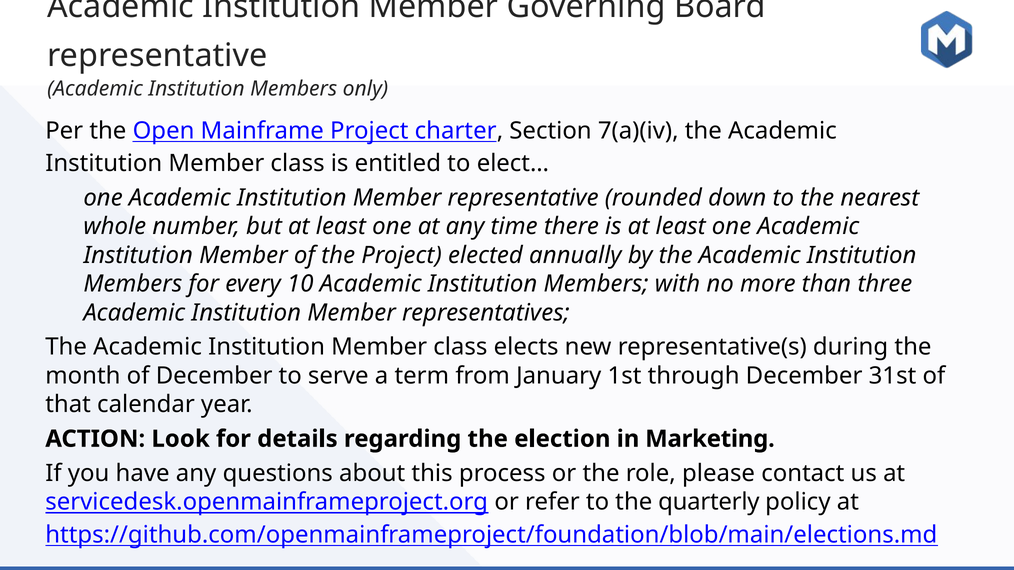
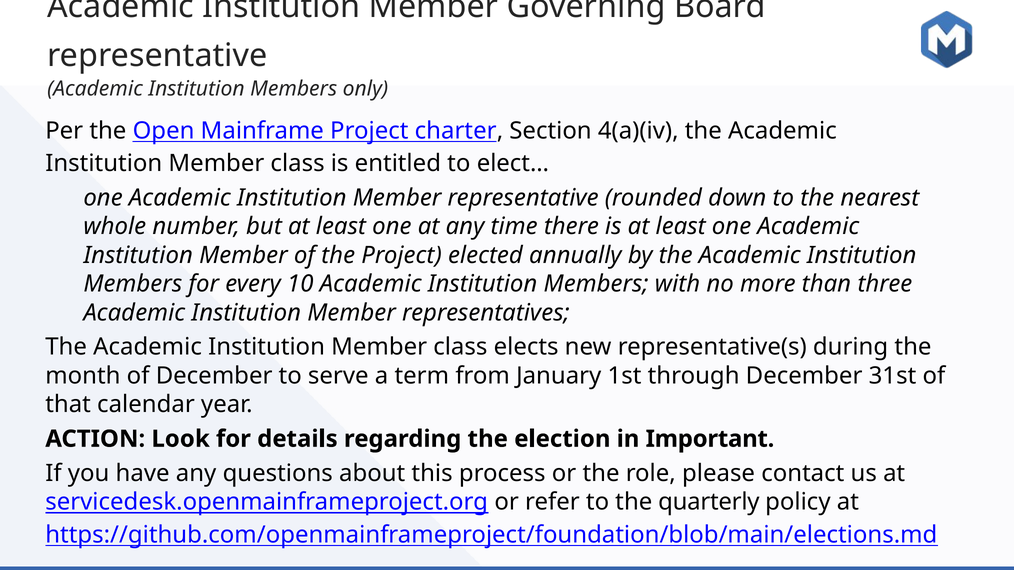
7(a)(iv: 7(a)(iv -> 4(a)(iv
Marketing: Marketing -> Important
